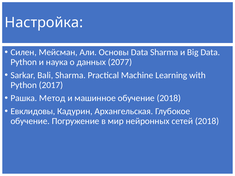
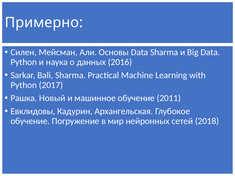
Настройка: Настройка -> Примерно
2077: 2077 -> 2016
Метод: Метод -> Новый
обучение 2018: 2018 -> 2011
